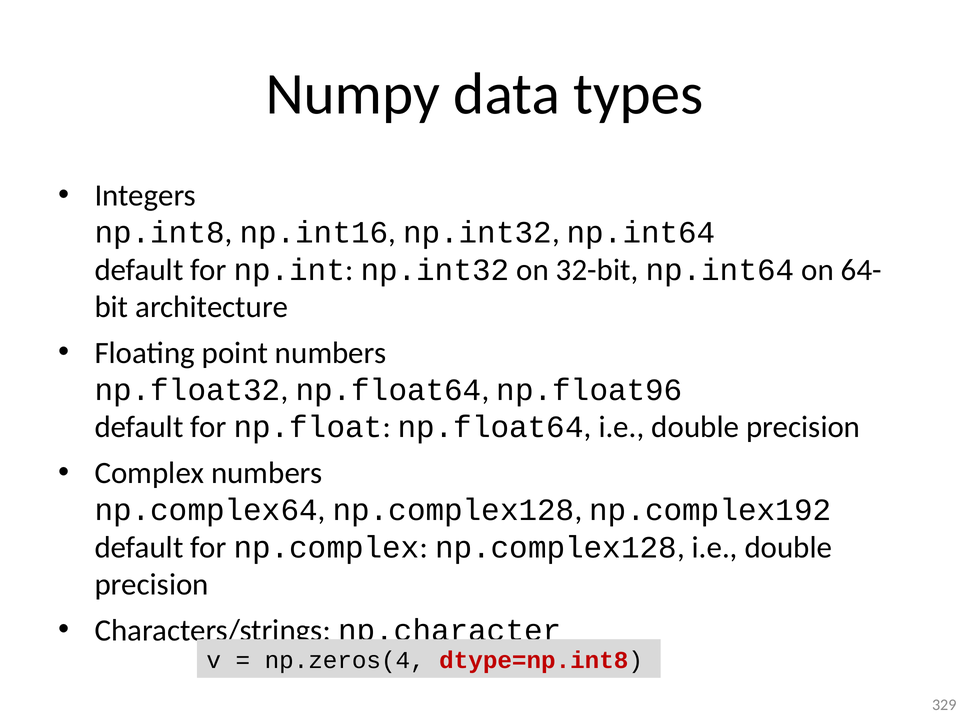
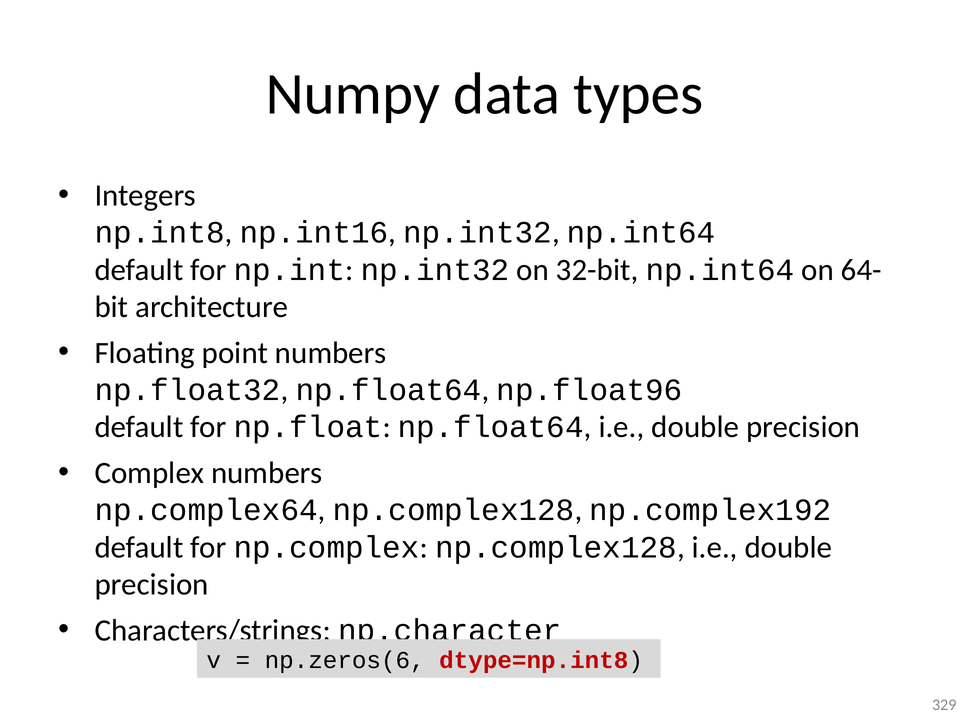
np.zeros(4: np.zeros(4 -> np.zeros(6
